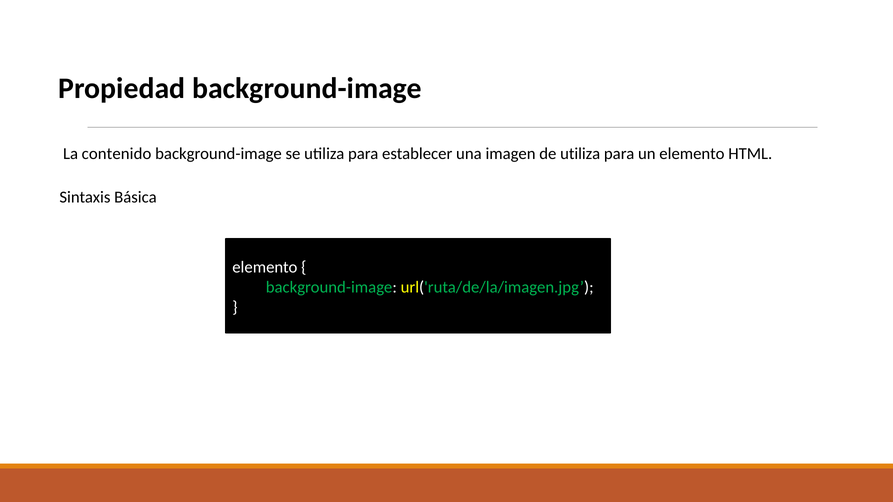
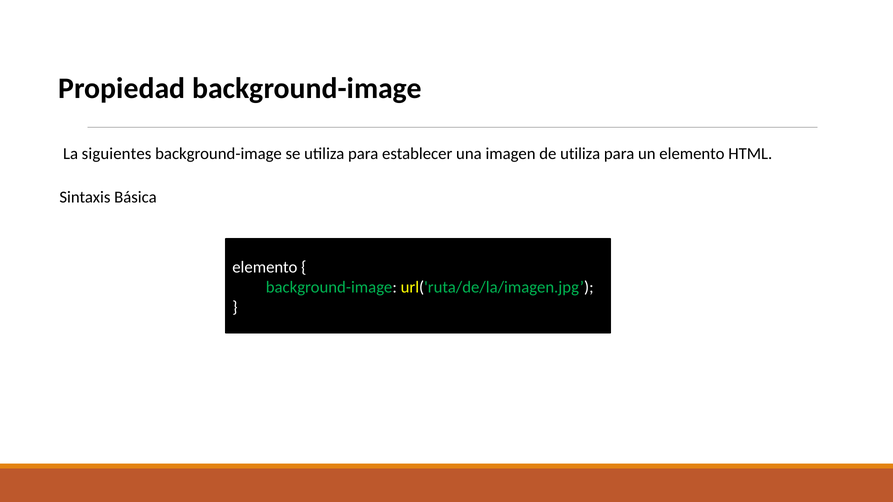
contenido: contenido -> siguientes
